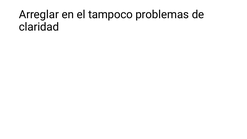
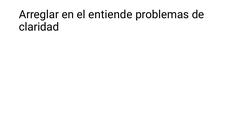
tampoco: tampoco -> entiende
